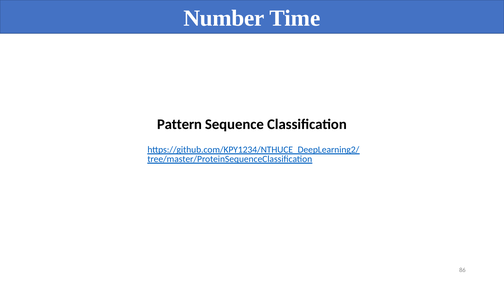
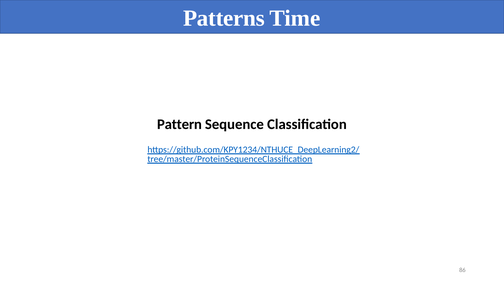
Number: Number -> Patterns
